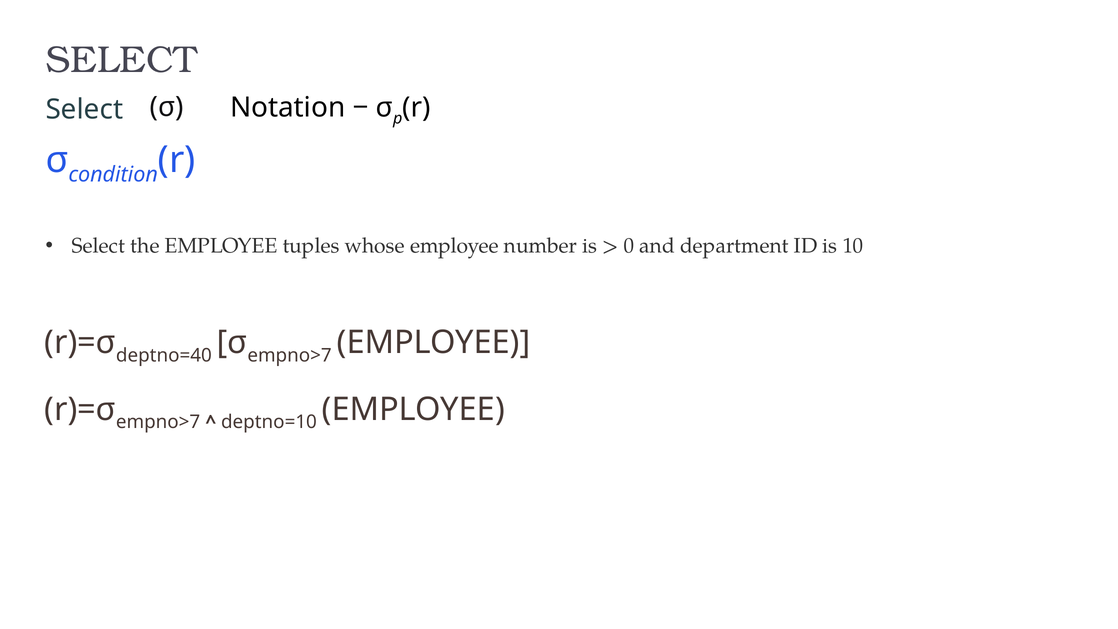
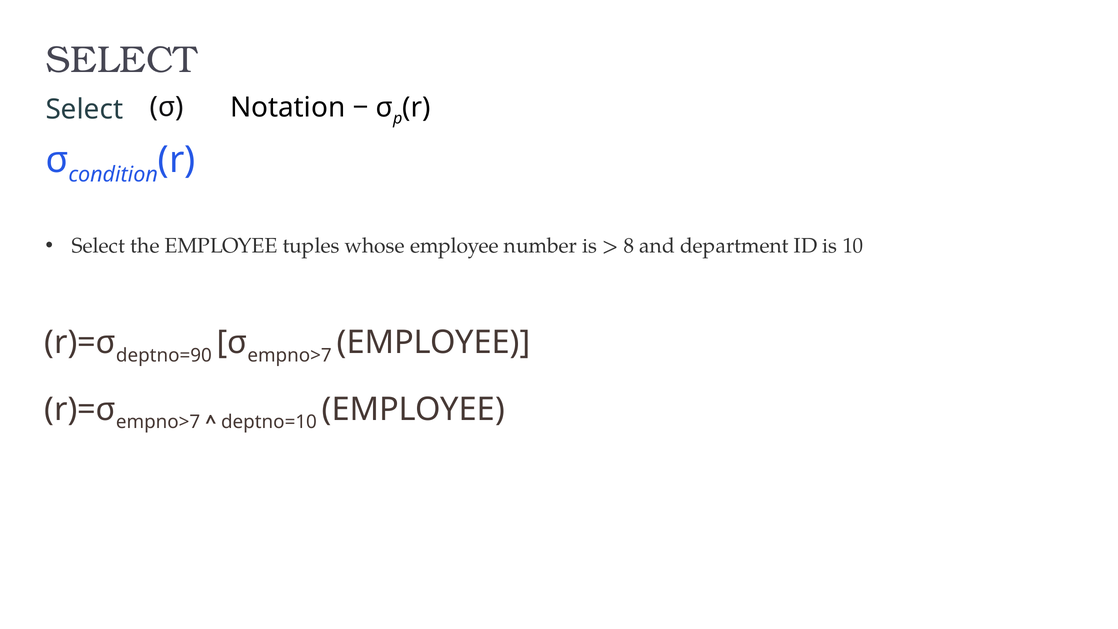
0: 0 -> 8
deptno=40: deptno=40 -> deptno=90
